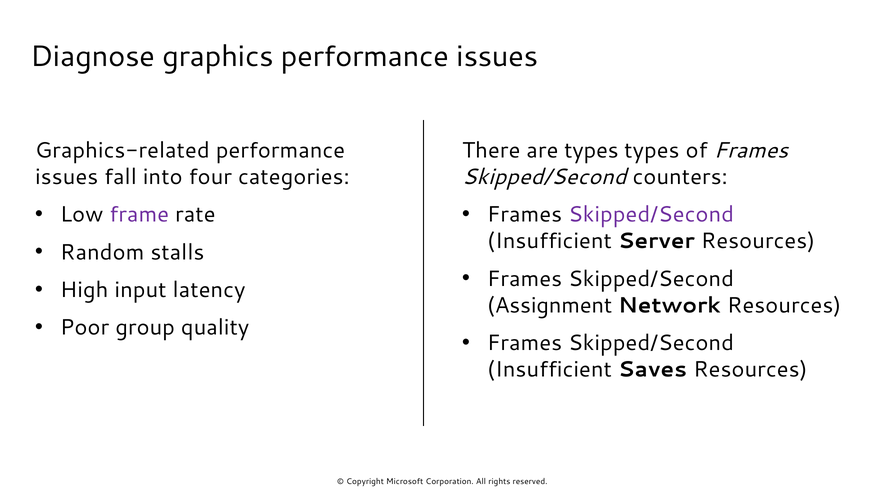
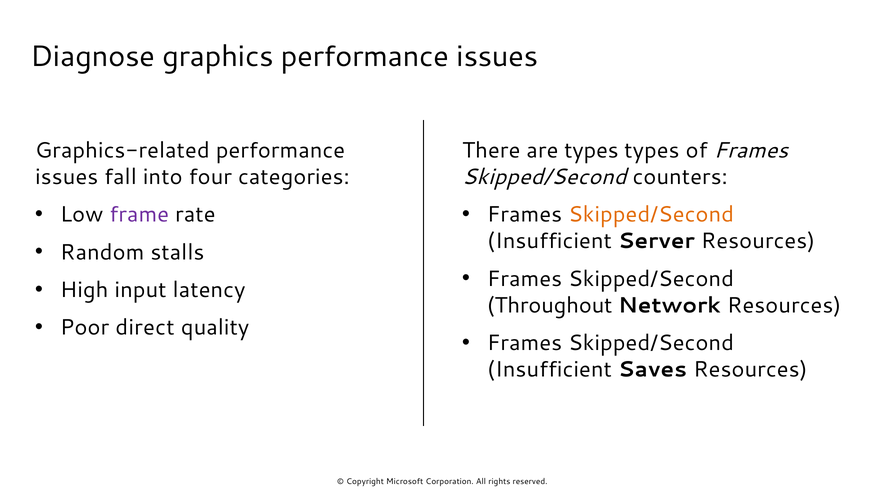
Skipped/Second at (651, 215) colour: purple -> orange
Assignment: Assignment -> Throughout
group: group -> direct
